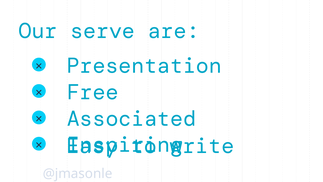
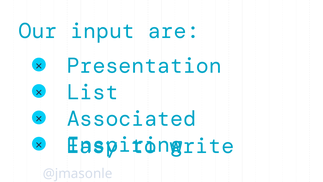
serve: serve -> input
Free: Free -> List
